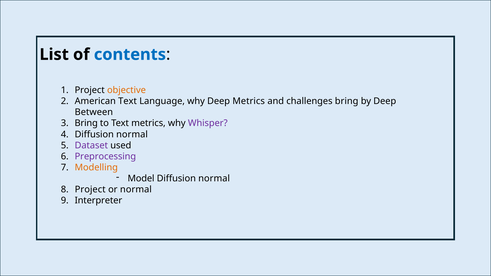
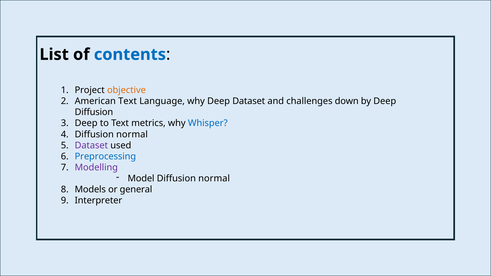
Deep Metrics: Metrics -> Dataset
challenges bring: bring -> down
Between at (94, 112): Between -> Diffusion
Bring at (86, 123): Bring -> Deep
Whisper colour: purple -> blue
Preprocessing colour: purple -> blue
Modelling colour: orange -> purple
Project at (90, 190): Project -> Models
or normal: normal -> general
